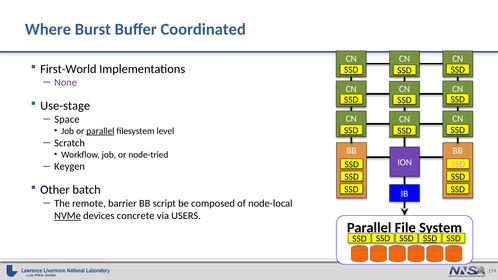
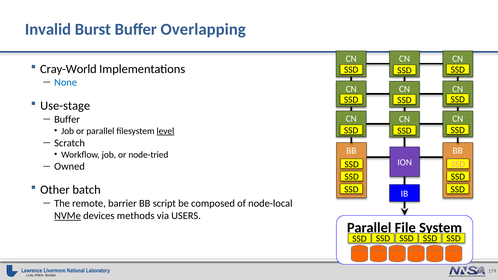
Where: Where -> Invalid
Coordinated: Coordinated -> Overlapping
First-World: First-World -> Cray-World
None colour: purple -> blue
Space at (67, 119): Space -> Buffer
parallel at (100, 131) underline: present -> none
level underline: none -> present
Keygen: Keygen -> Owned
concrete: concrete -> methods
